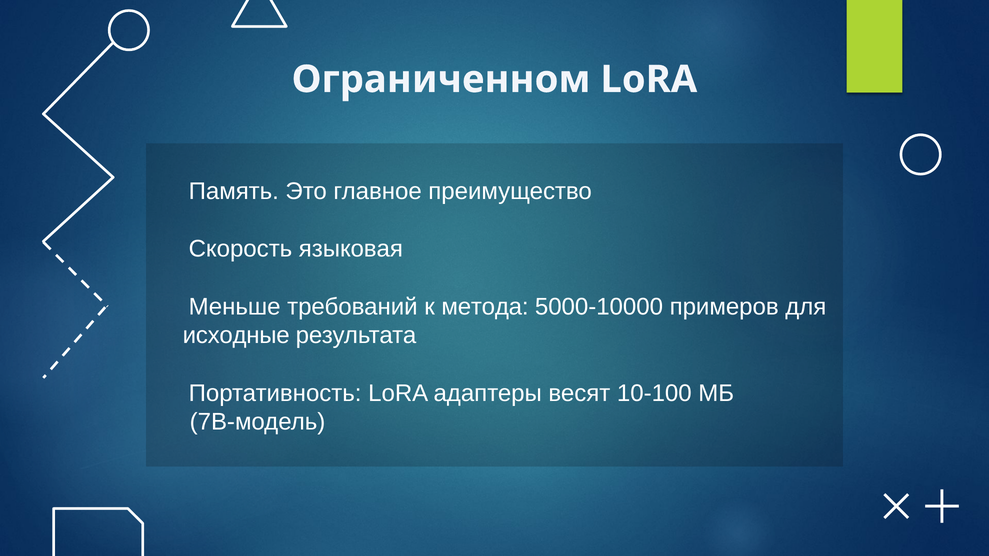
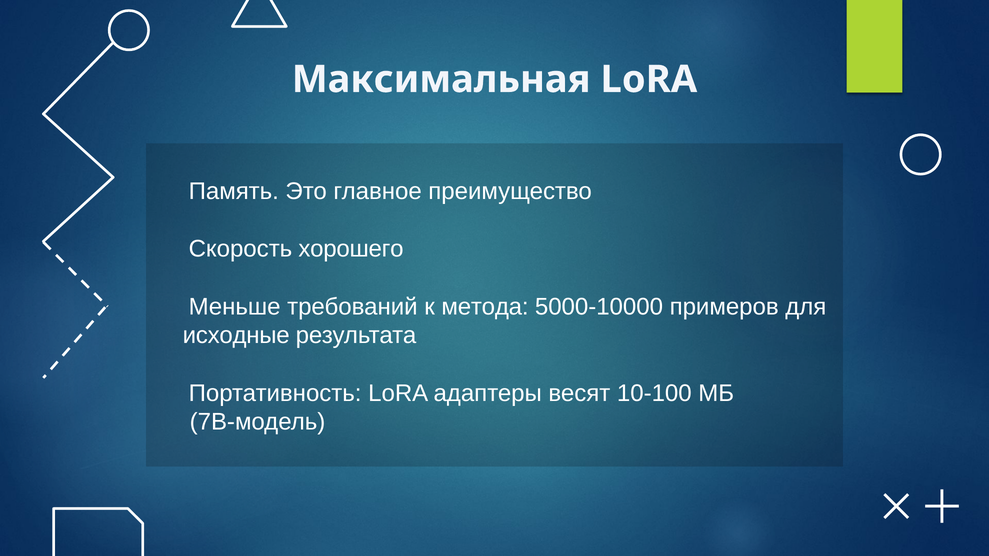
Ограниченном: Ограниченном -> Максимальная
языковая: языковая -> хорошего
